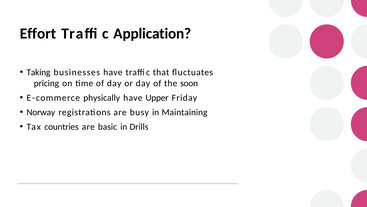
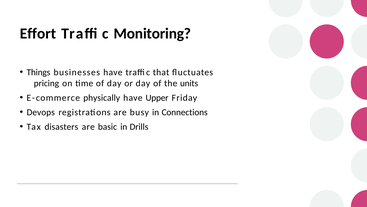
Application: Application -> Monitoring
Taking: Taking -> Things
soon: soon -> units
Norway: Norway -> Devops
Maintaining: Maintaining -> Connections
countries: countries -> disasters
